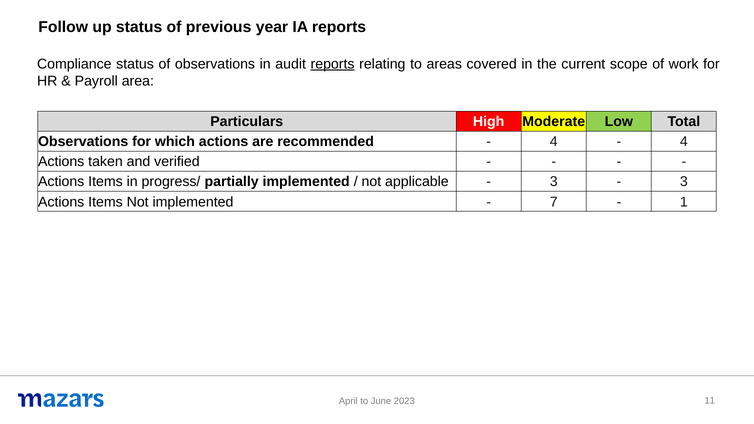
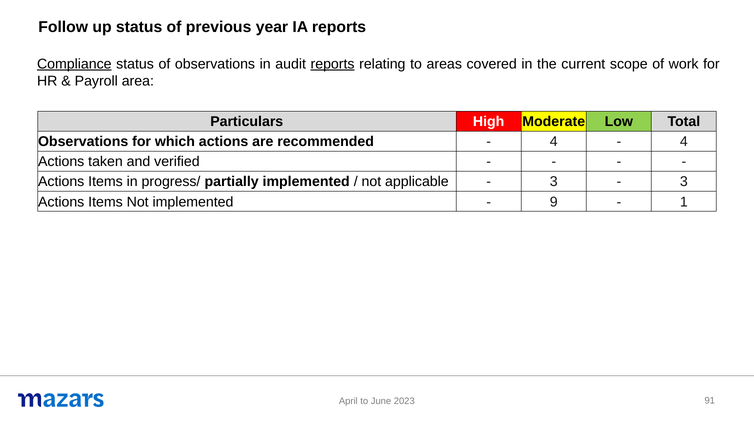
Compliance underline: none -> present
7: 7 -> 9
11: 11 -> 91
